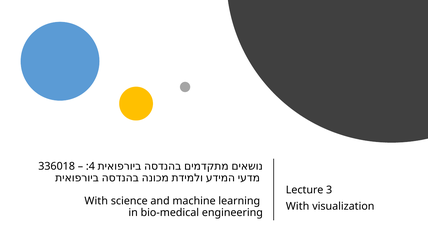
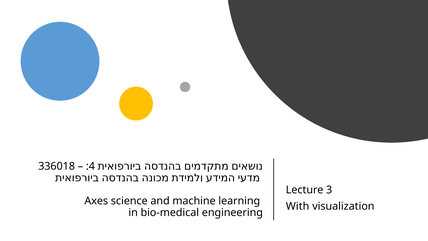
With at (96, 201): With -> Axes
